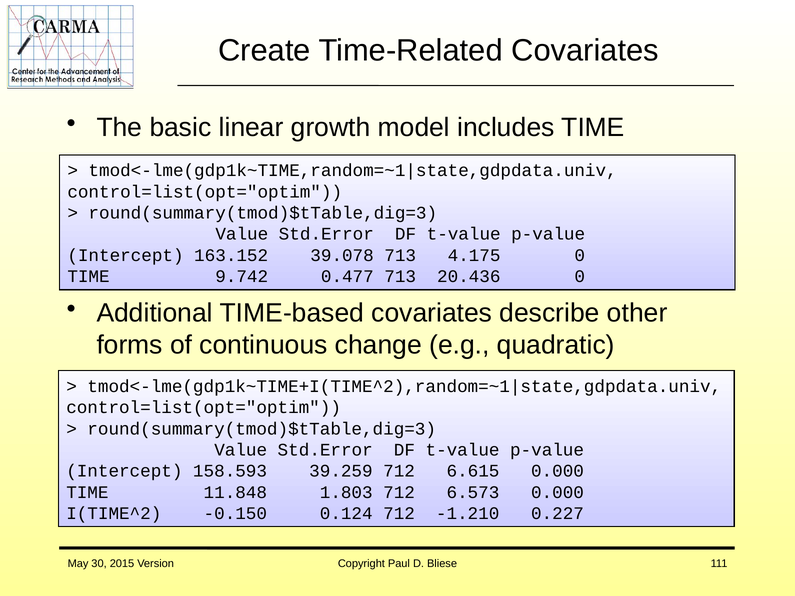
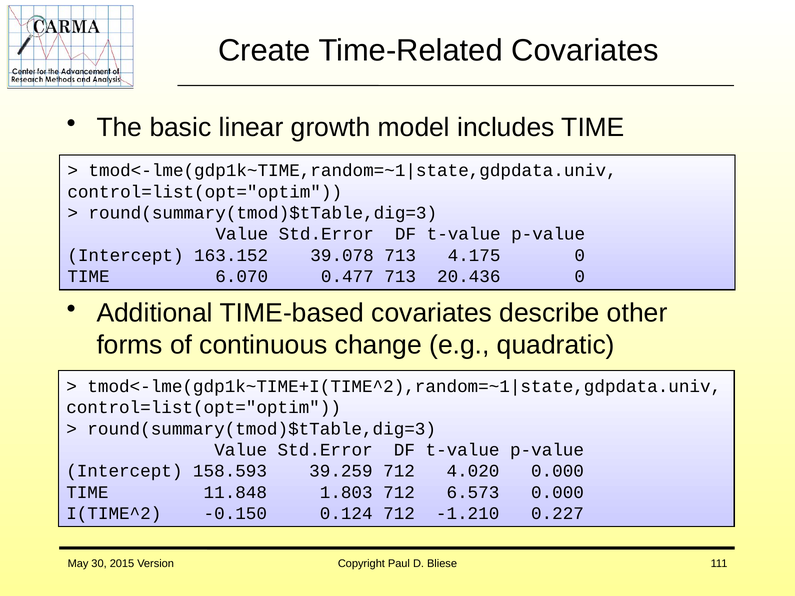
9.742: 9.742 -> 6.070
6.615: 6.615 -> 4.020
